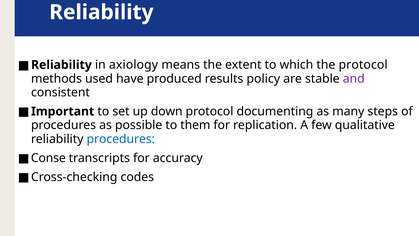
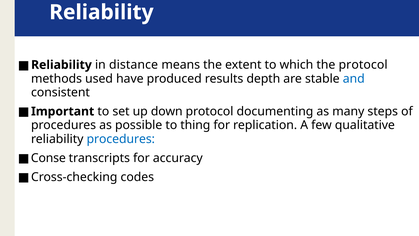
axiology: axiology -> distance
policy: policy -> depth
and colour: purple -> blue
them: them -> thing
